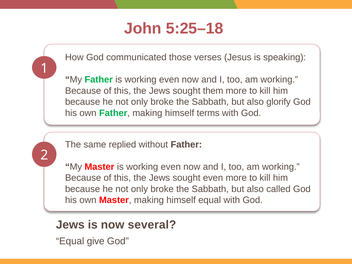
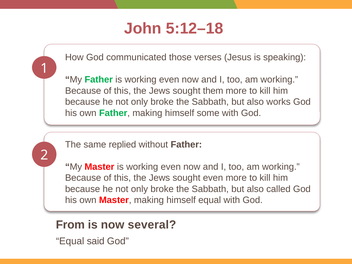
5:25–18: 5:25–18 -> 5:12–18
glorify: glorify -> works
terms: terms -> some
Jews at (70, 225): Jews -> From
give: give -> said
